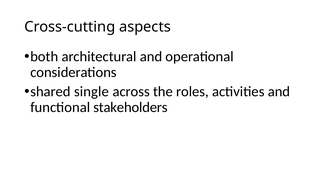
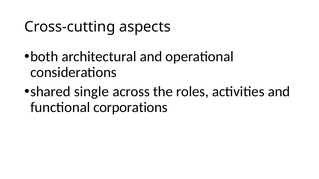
stakeholders: stakeholders -> corporations
